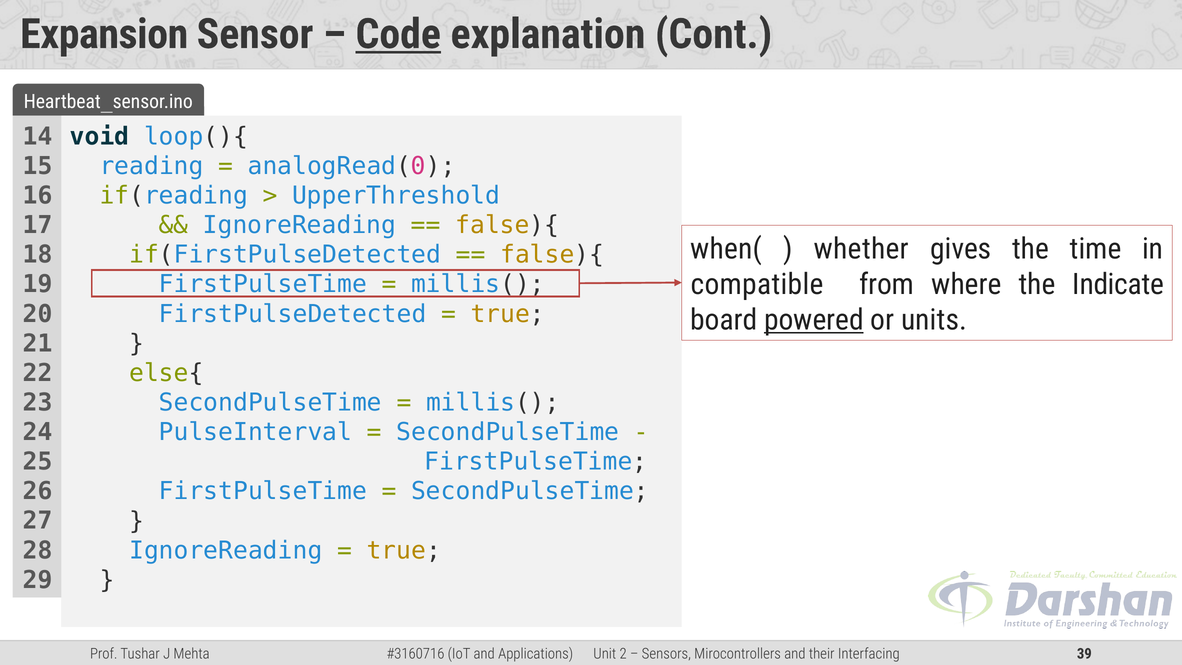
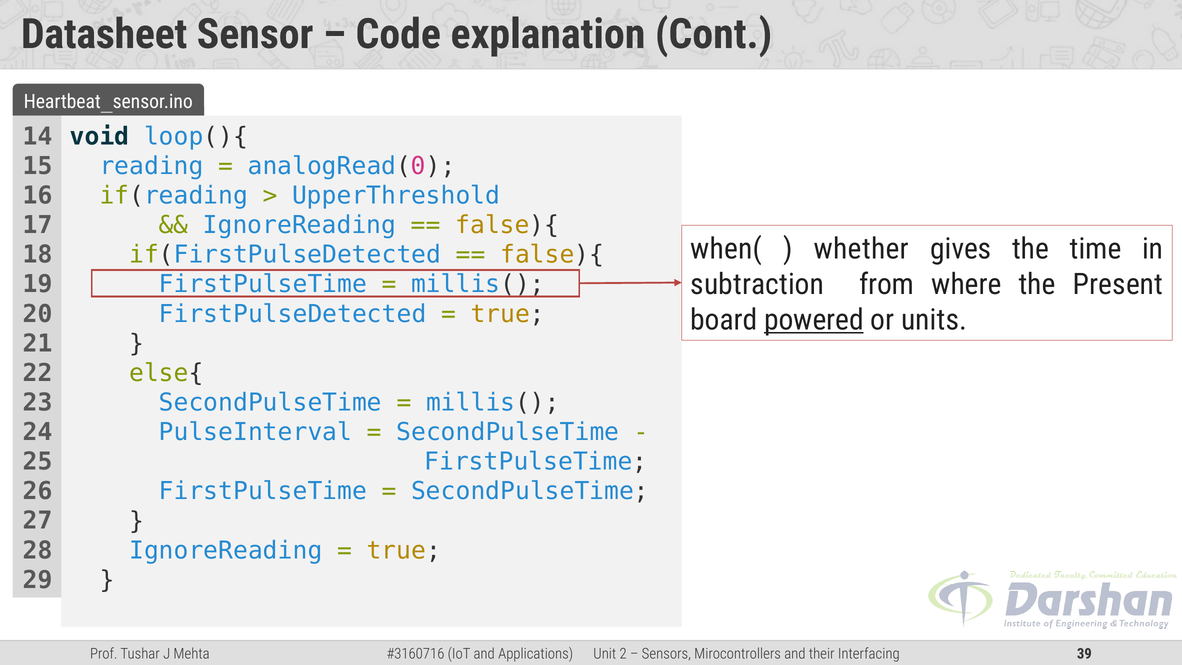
Expansion: Expansion -> Datasheet
Code underline: present -> none
compatible: compatible -> subtraction
Indicate: Indicate -> Present
